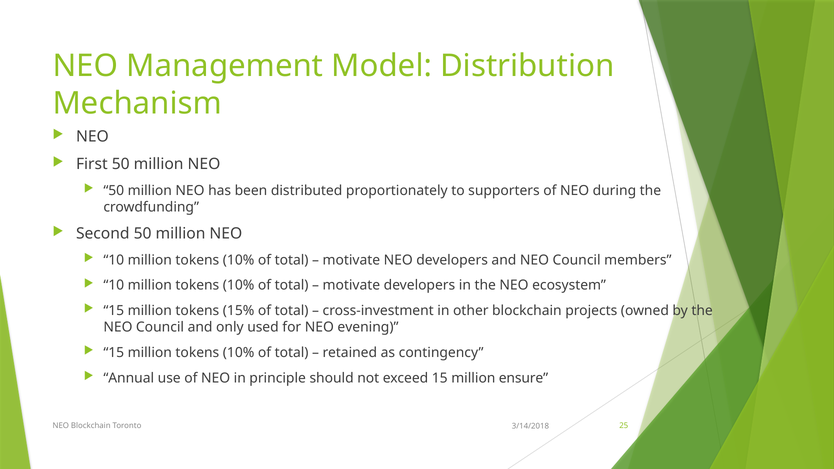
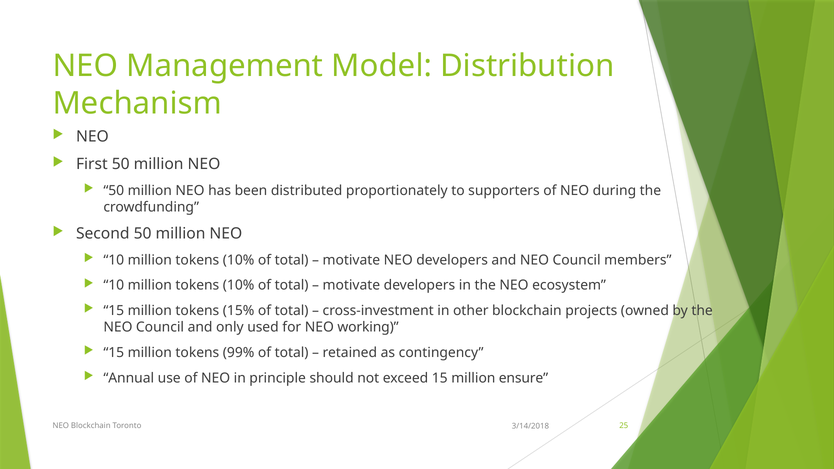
evening: evening -> working
15 million tokens 10%: 10% -> 99%
